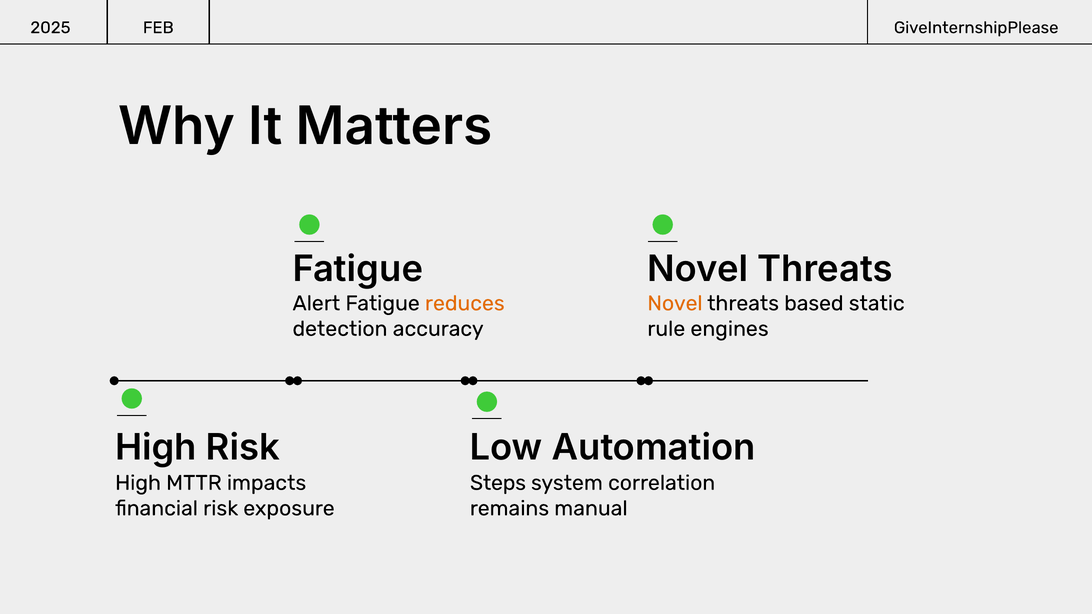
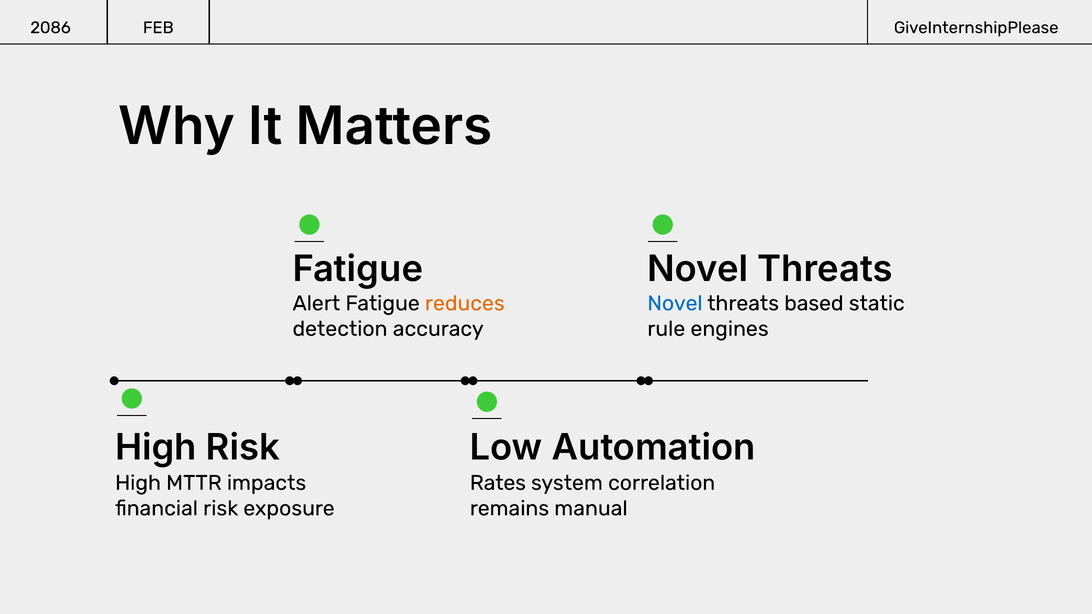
2025: 2025 -> 2086
Novel at (675, 303) colour: orange -> blue
Steps: Steps -> Rates
